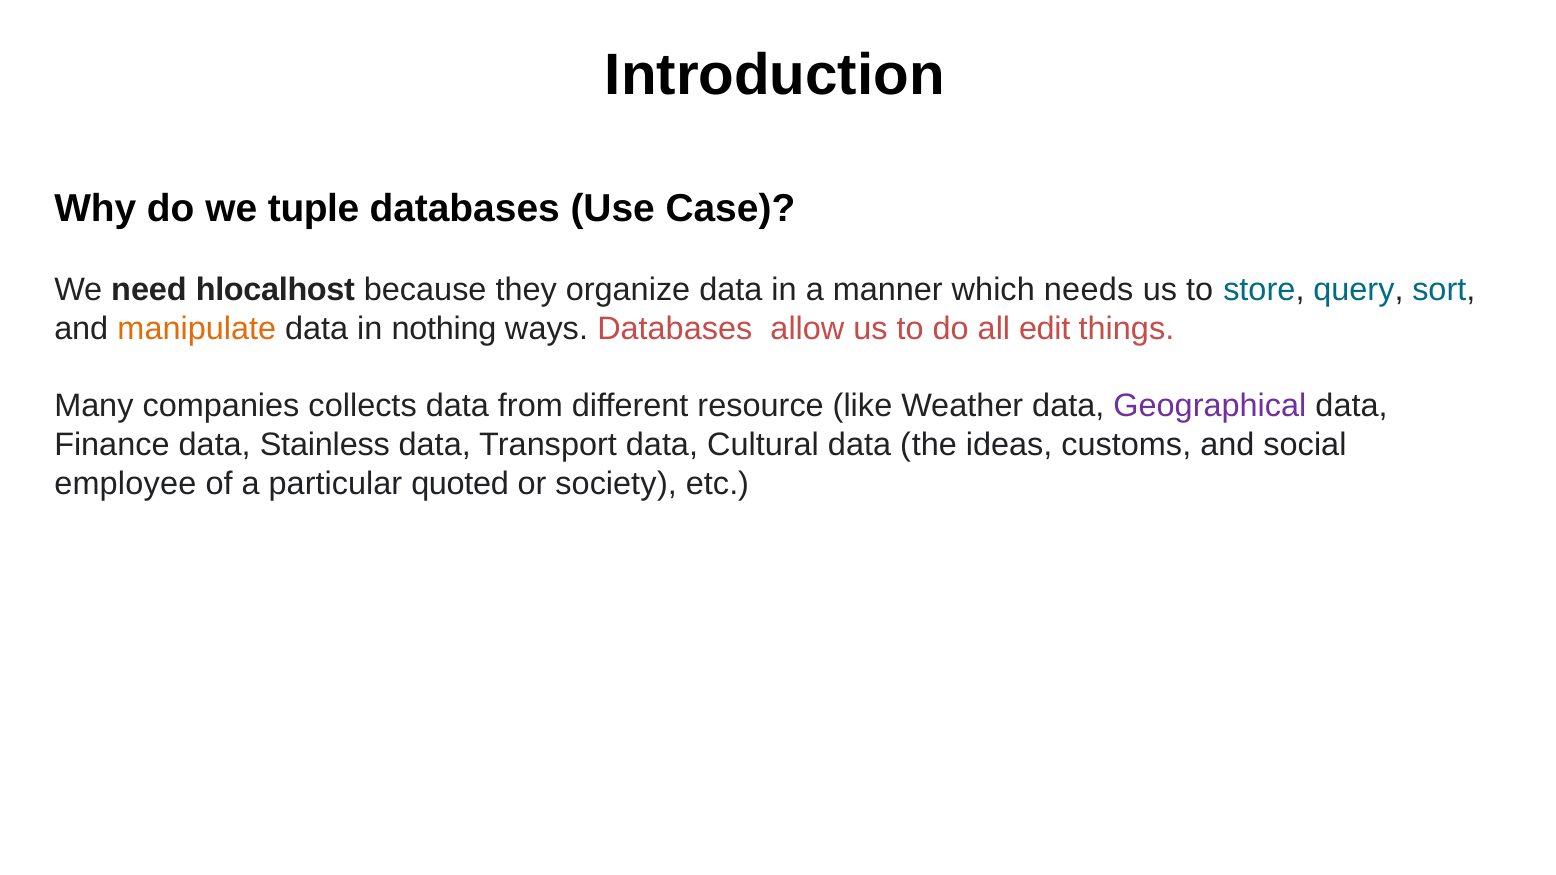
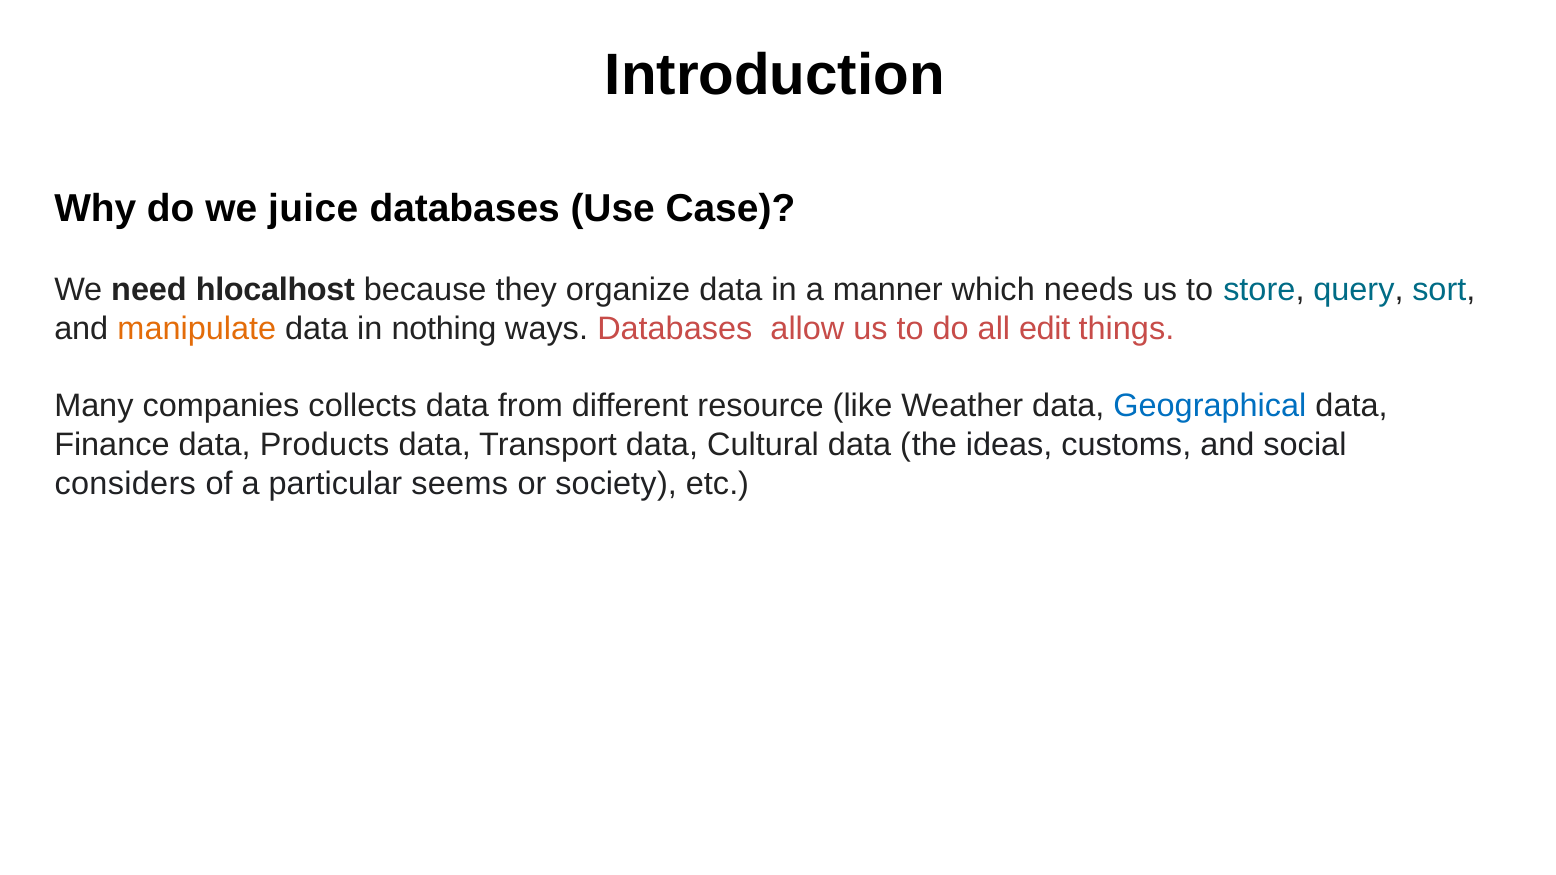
tuple: tuple -> juice
Geographical colour: purple -> blue
Stainless: Stainless -> Products
employee: employee -> considers
quoted: quoted -> seems
